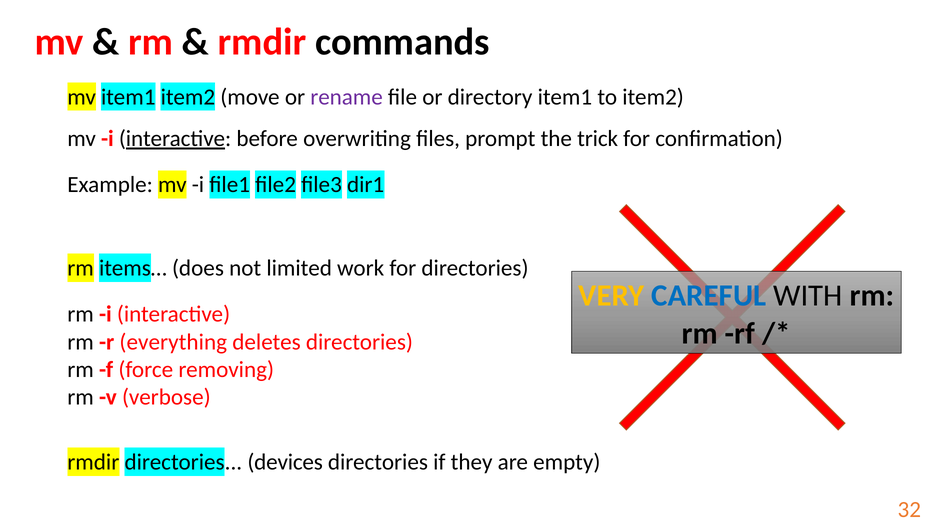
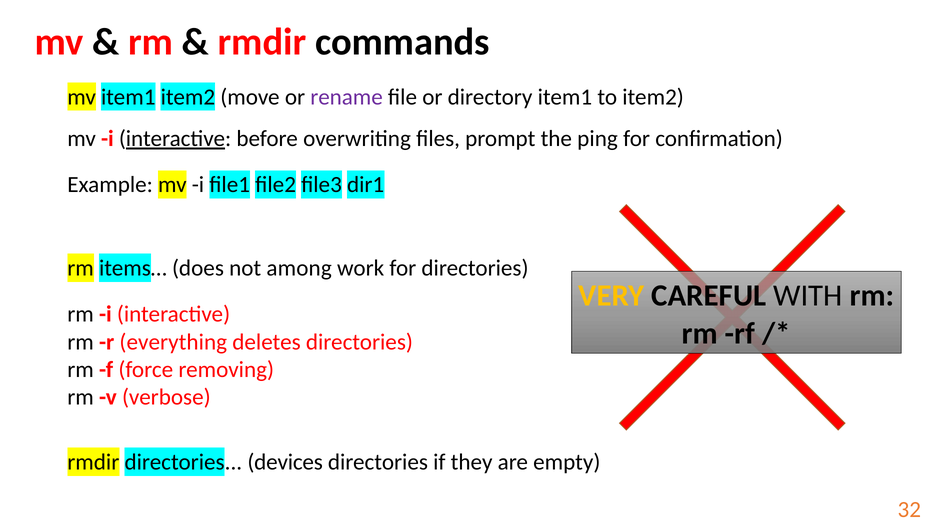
trick: trick -> ping
limited: limited -> among
CAREFUL colour: blue -> black
